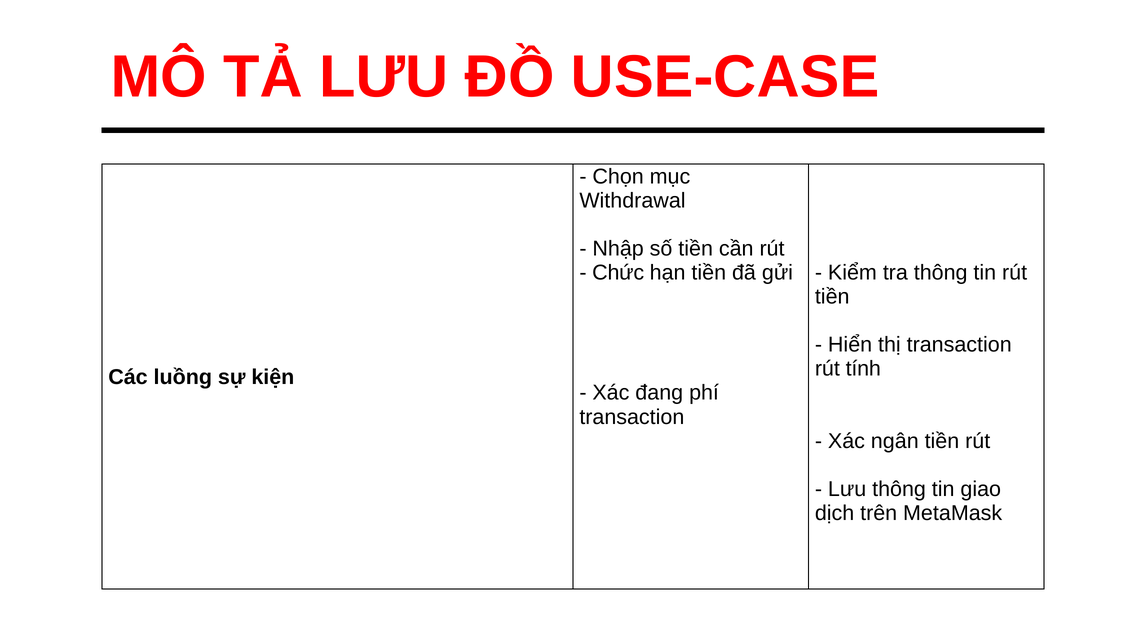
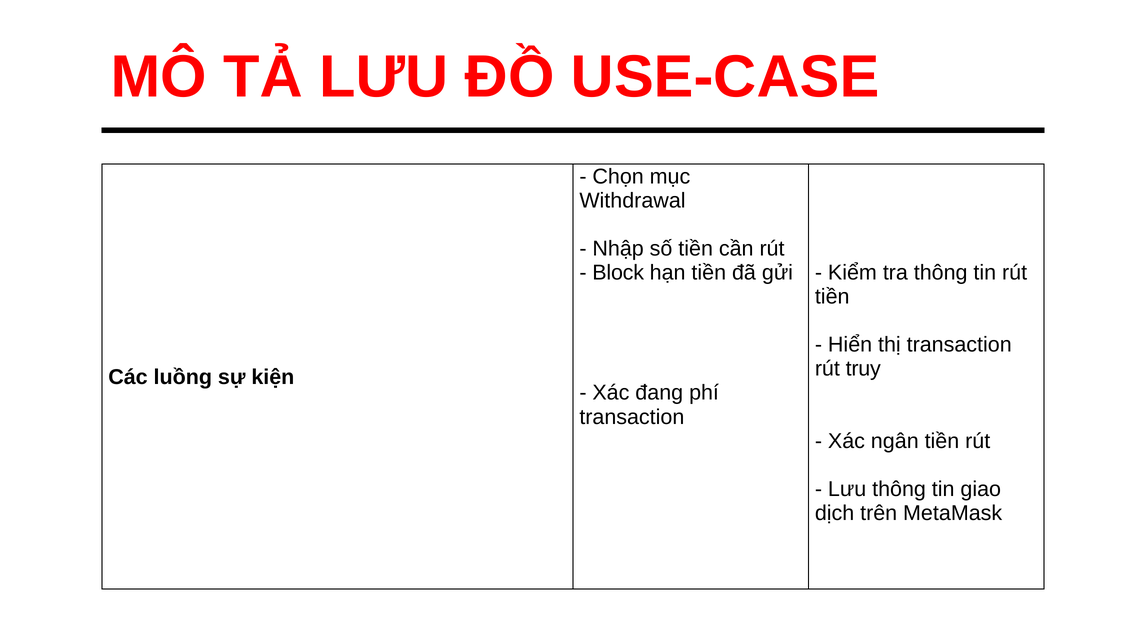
Chức: Chức -> Block
tính: tính -> truy
